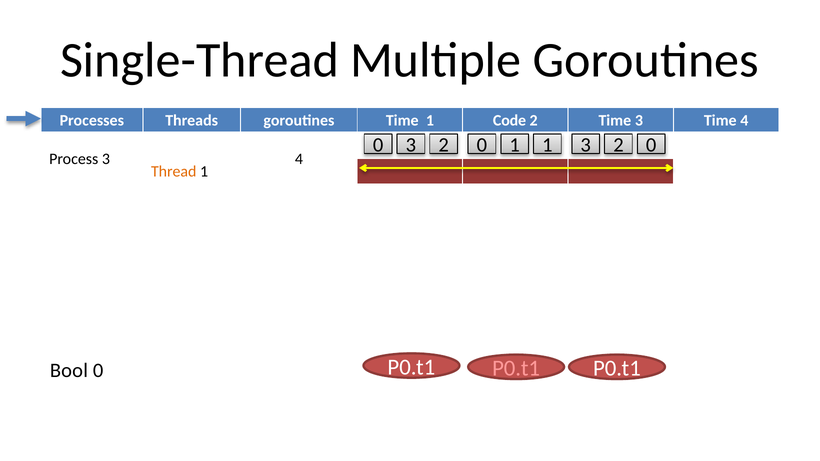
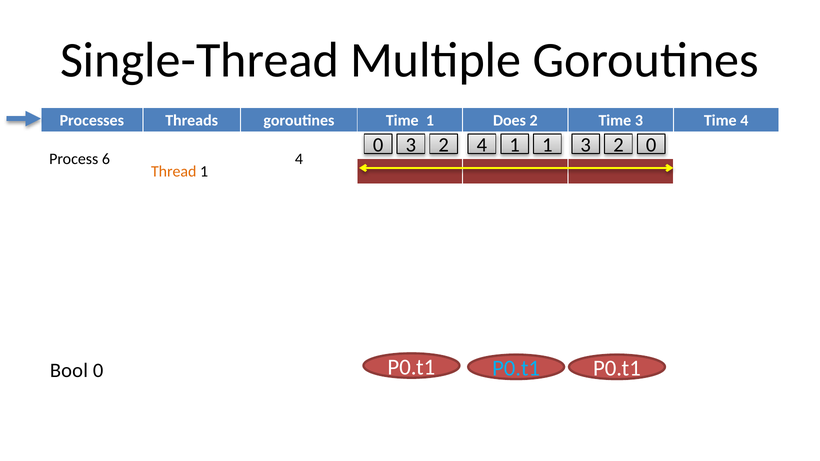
Code: Code -> Does
0 3 2 0: 0 -> 4
Process 3: 3 -> 6
P0.t1 at (516, 369) colour: pink -> light blue
